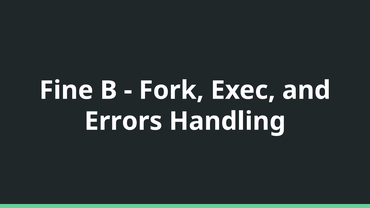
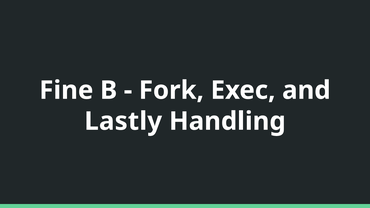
Errors: Errors -> Lastly
